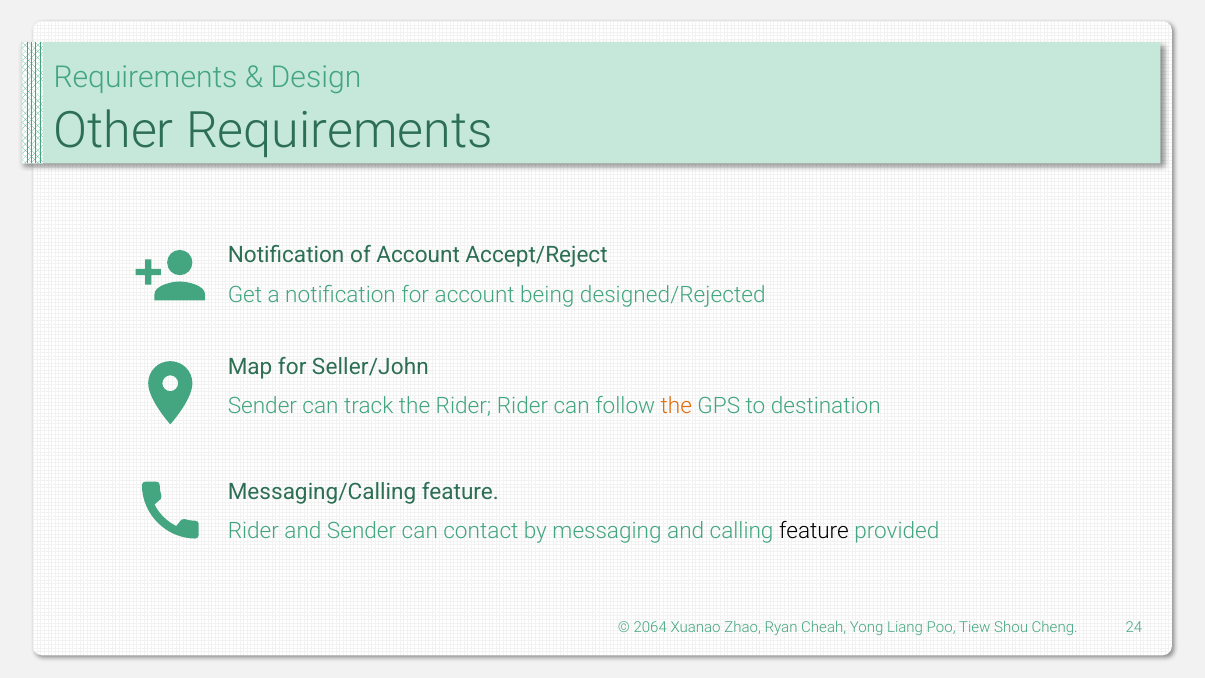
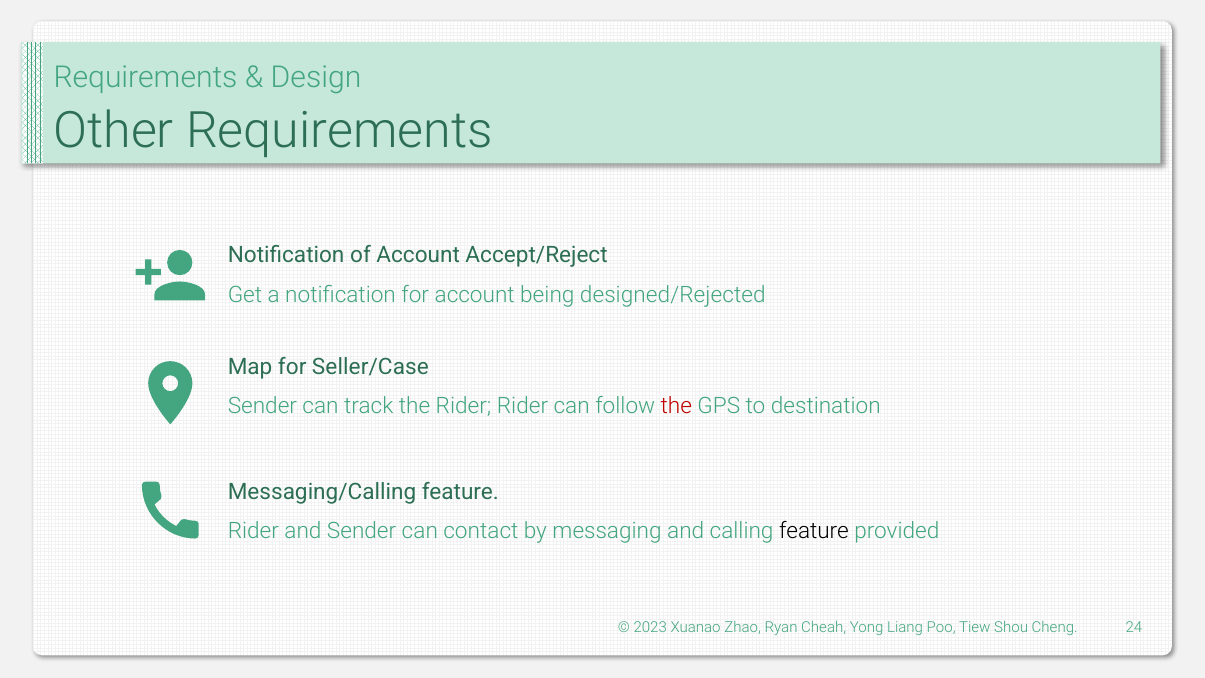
Seller/John: Seller/John -> Seller/Case
the at (676, 406) colour: orange -> red
2064: 2064 -> 2023
